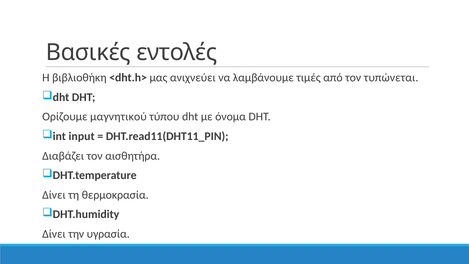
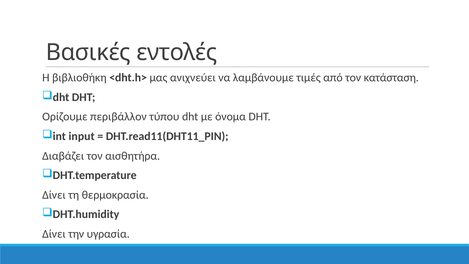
τυπώνεται: τυπώνεται -> κατάσταση
μαγνητικού: μαγνητικού -> περιβάλλον
